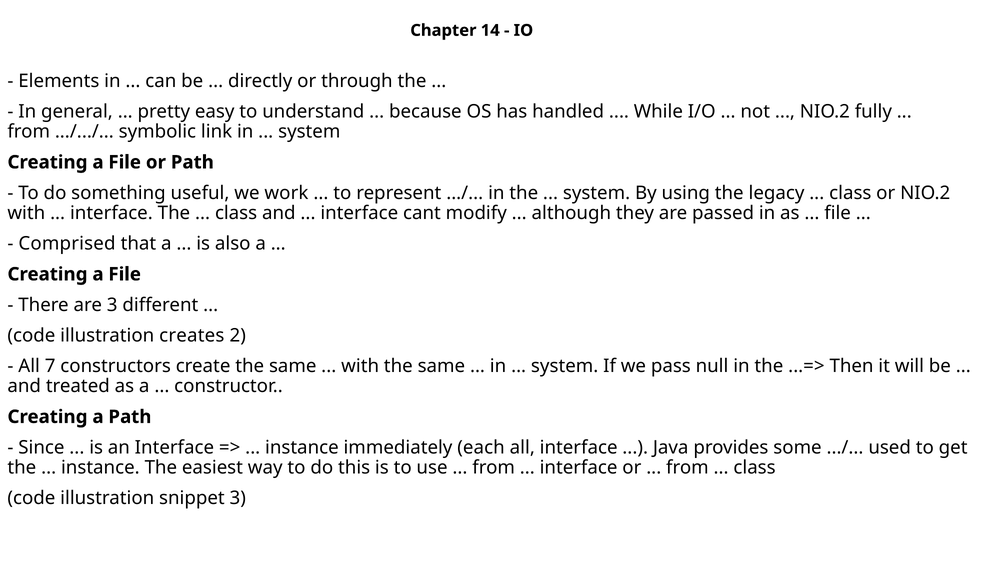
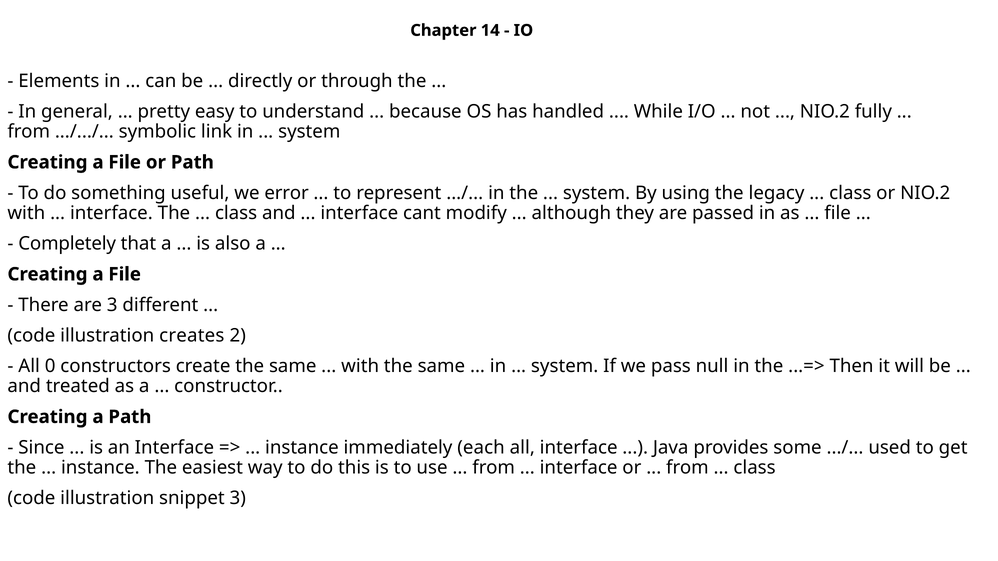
work: work -> error
Comprised: Comprised -> Completely
7: 7 -> 0
